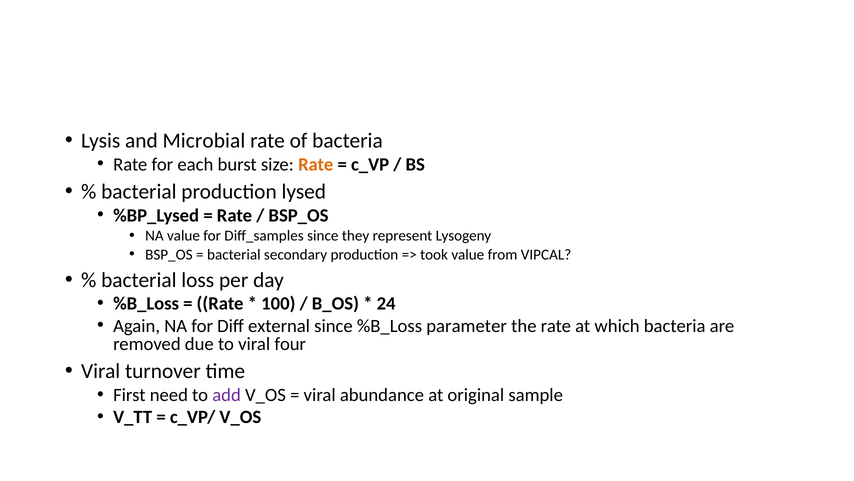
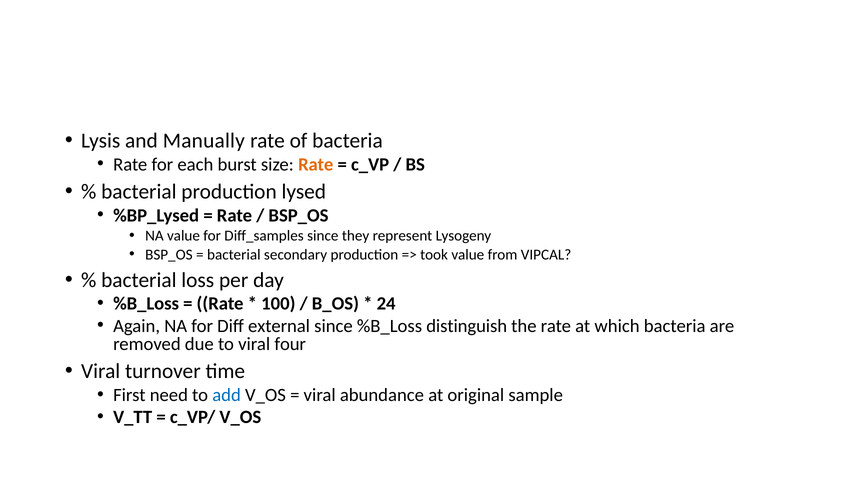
Microbial: Microbial -> Manually
parameter: parameter -> distinguish
add colour: purple -> blue
